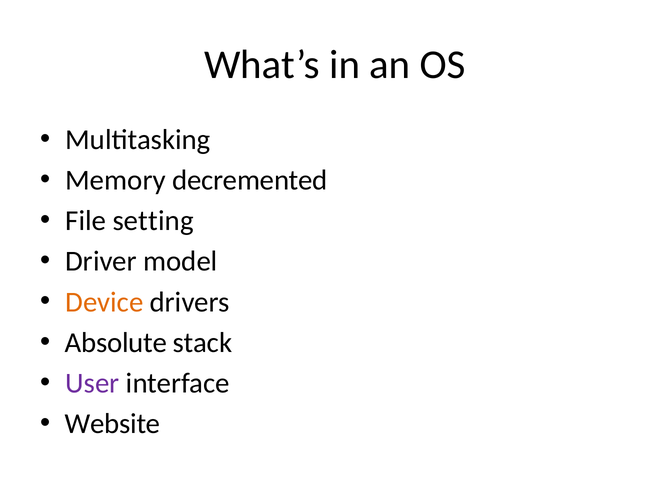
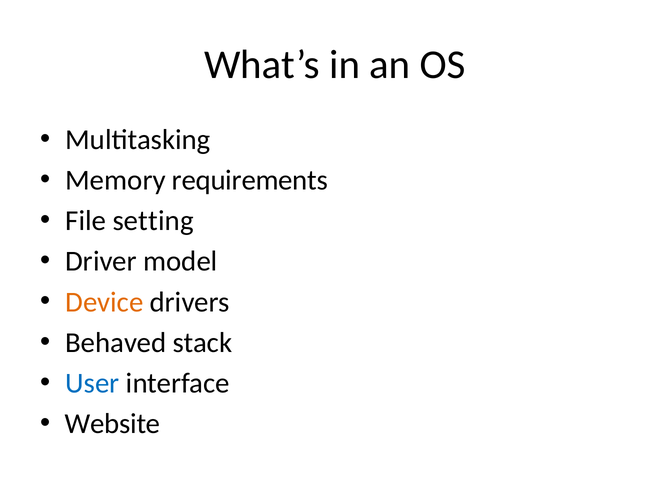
decremented: decremented -> requirements
Absolute: Absolute -> Behaved
User colour: purple -> blue
